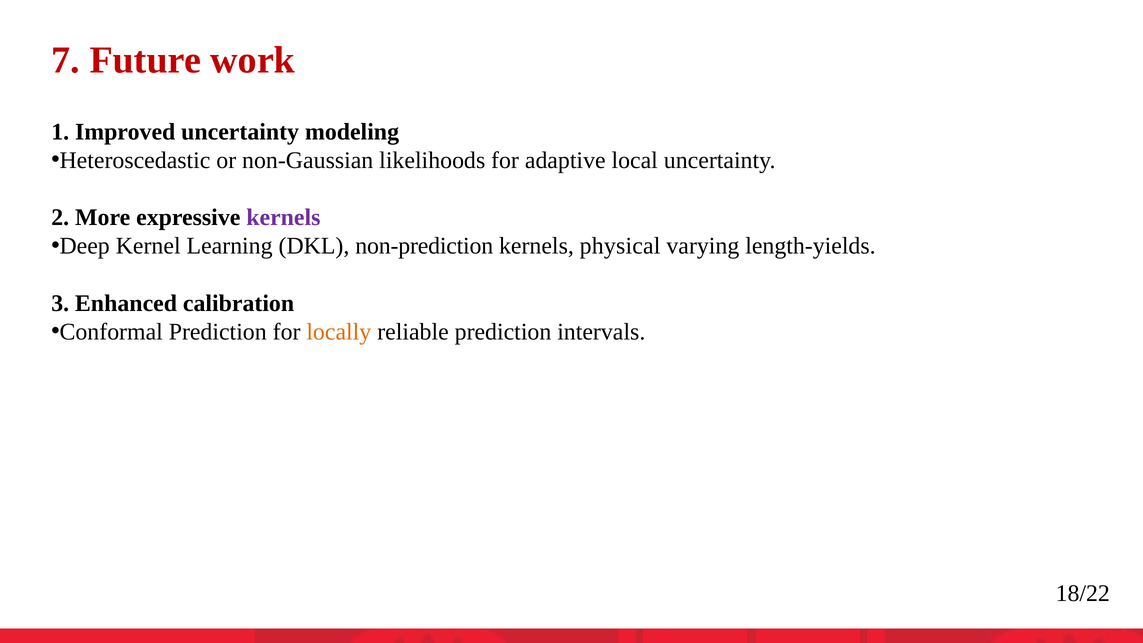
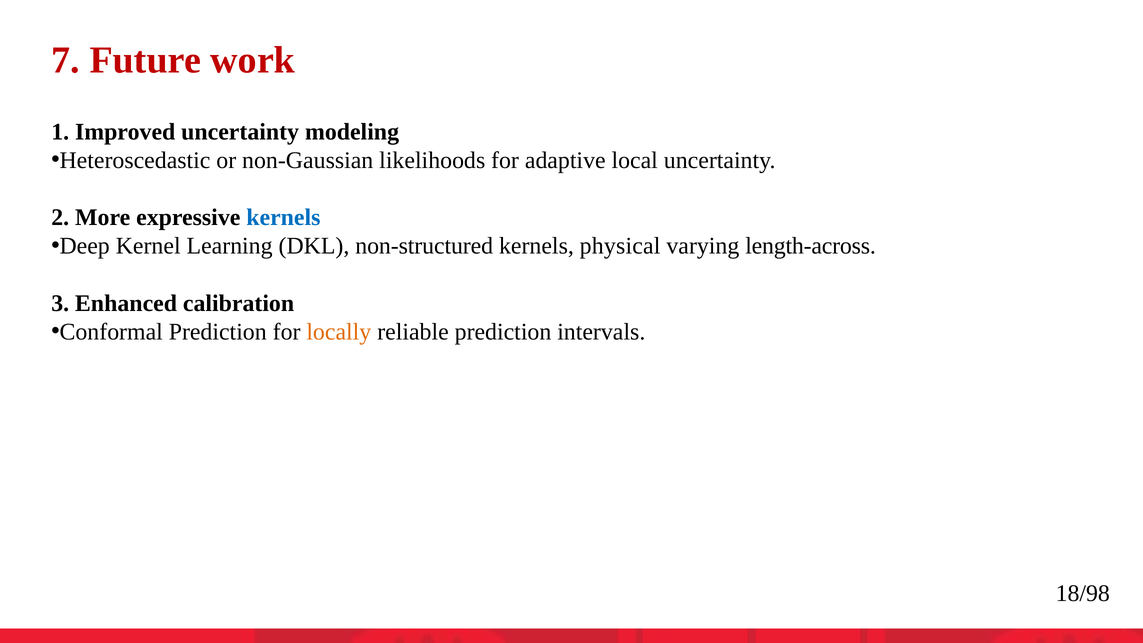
kernels at (283, 218) colour: purple -> blue
non-prediction: non-prediction -> non-structured
length-yields: length-yields -> length-across
18/22: 18/22 -> 18/98
